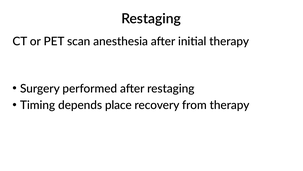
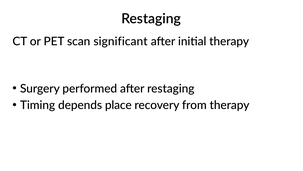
anesthesia: anesthesia -> significant
